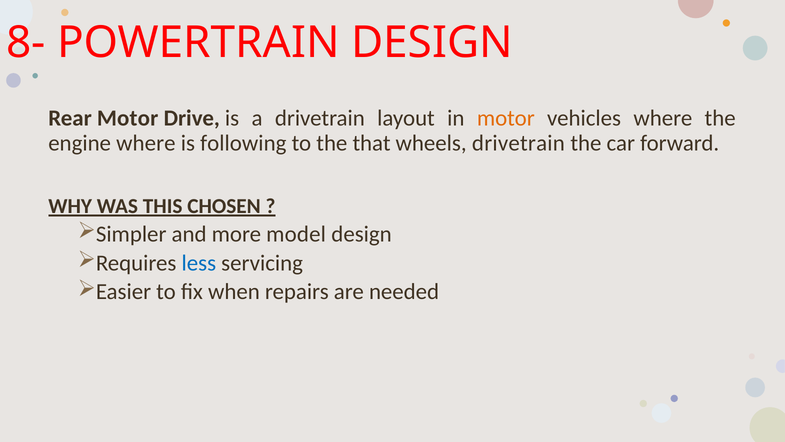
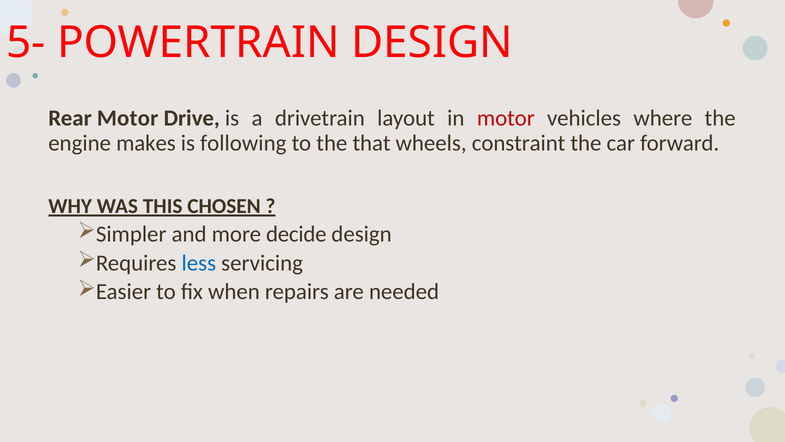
8-: 8- -> 5-
motor at (506, 118) colour: orange -> red
engine where: where -> makes
wheels drivetrain: drivetrain -> constraint
model: model -> decide
